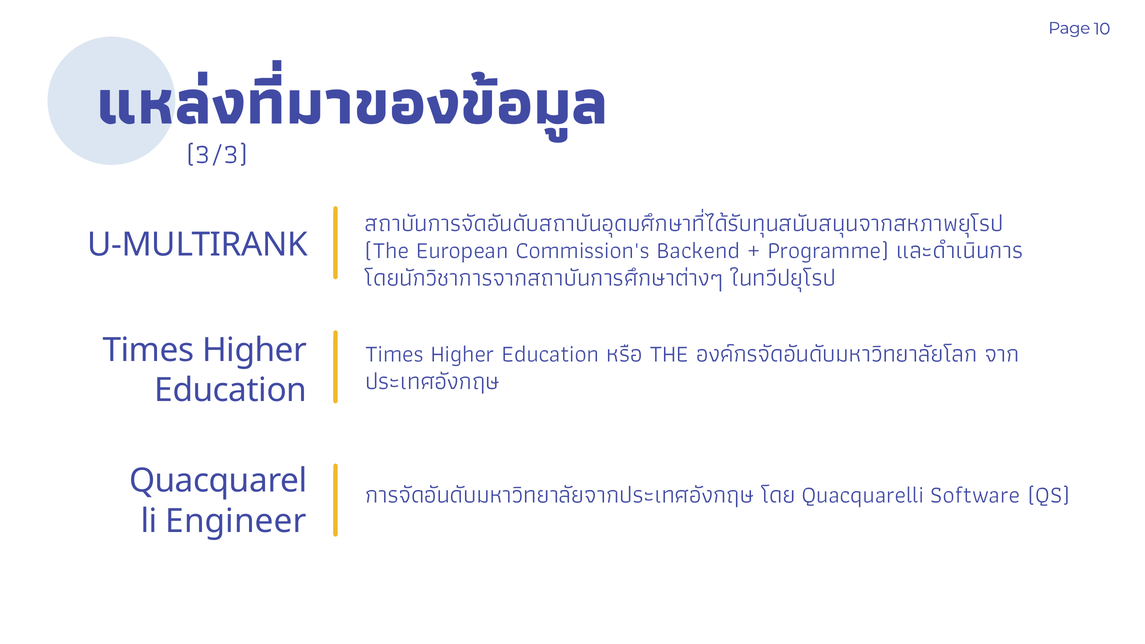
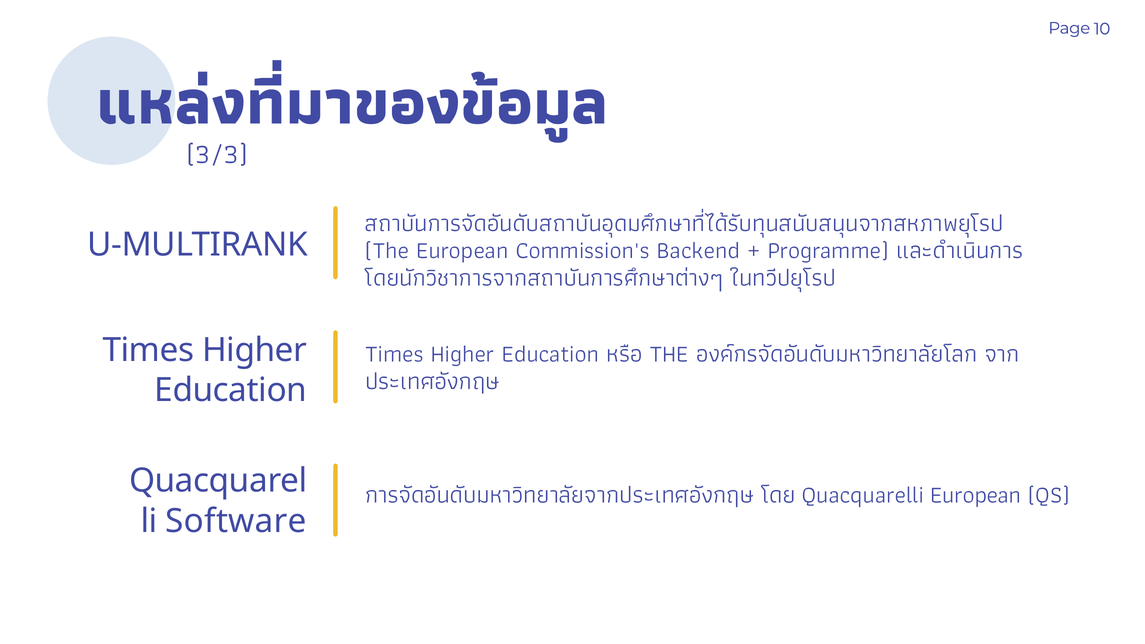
Quacquarelli Software: Software -> European
Engineer: Engineer -> Software
